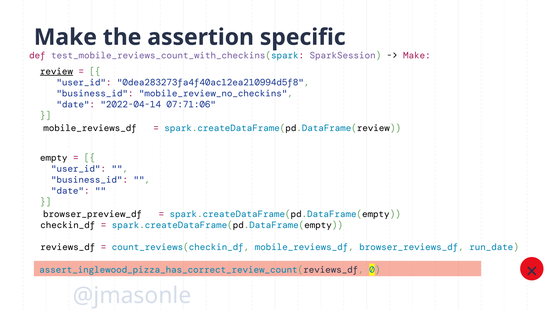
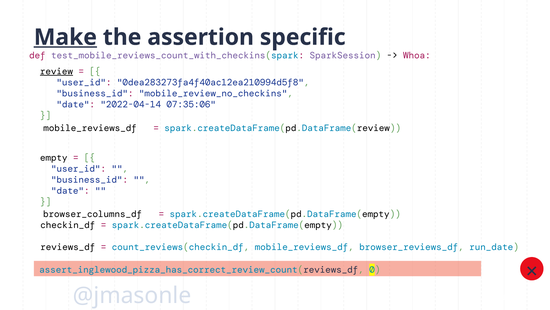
Make at (65, 37) underline: none -> present
Make at (417, 55): Make -> Whoa
07:71:06: 07:71:06 -> 07:35:06
browser_preview_df: browser_preview_df -> browser_columns_df
